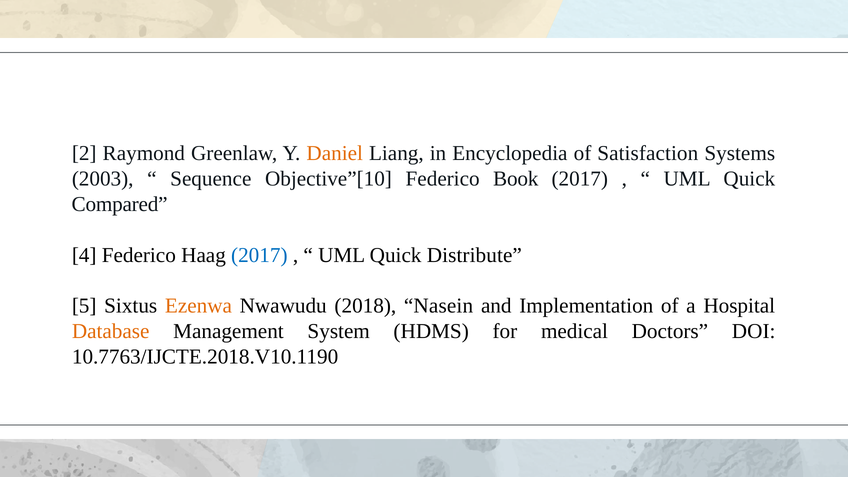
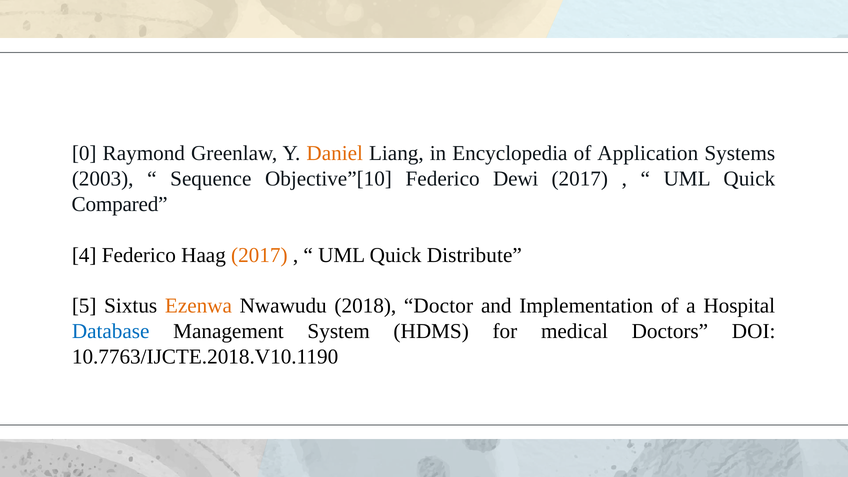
2: 2 -> 0
Satisfaction: Satisfaction -> Application
Book: Book -> Dewi
2017 at (259, 255) colour: blue -> orange
Nasein: Nasein -> Doctor
Database colour: orange -> blue
